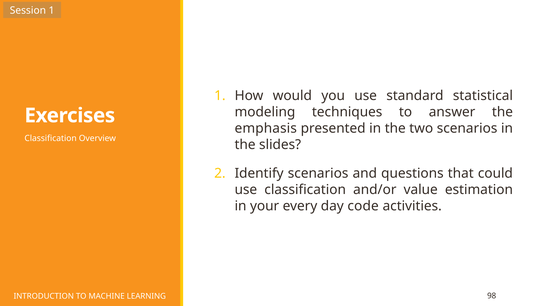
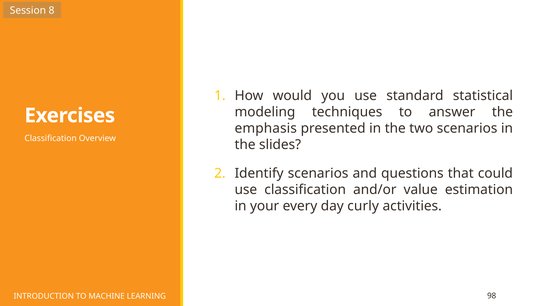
Session 1: 1 -> 8
code: code -> curly
